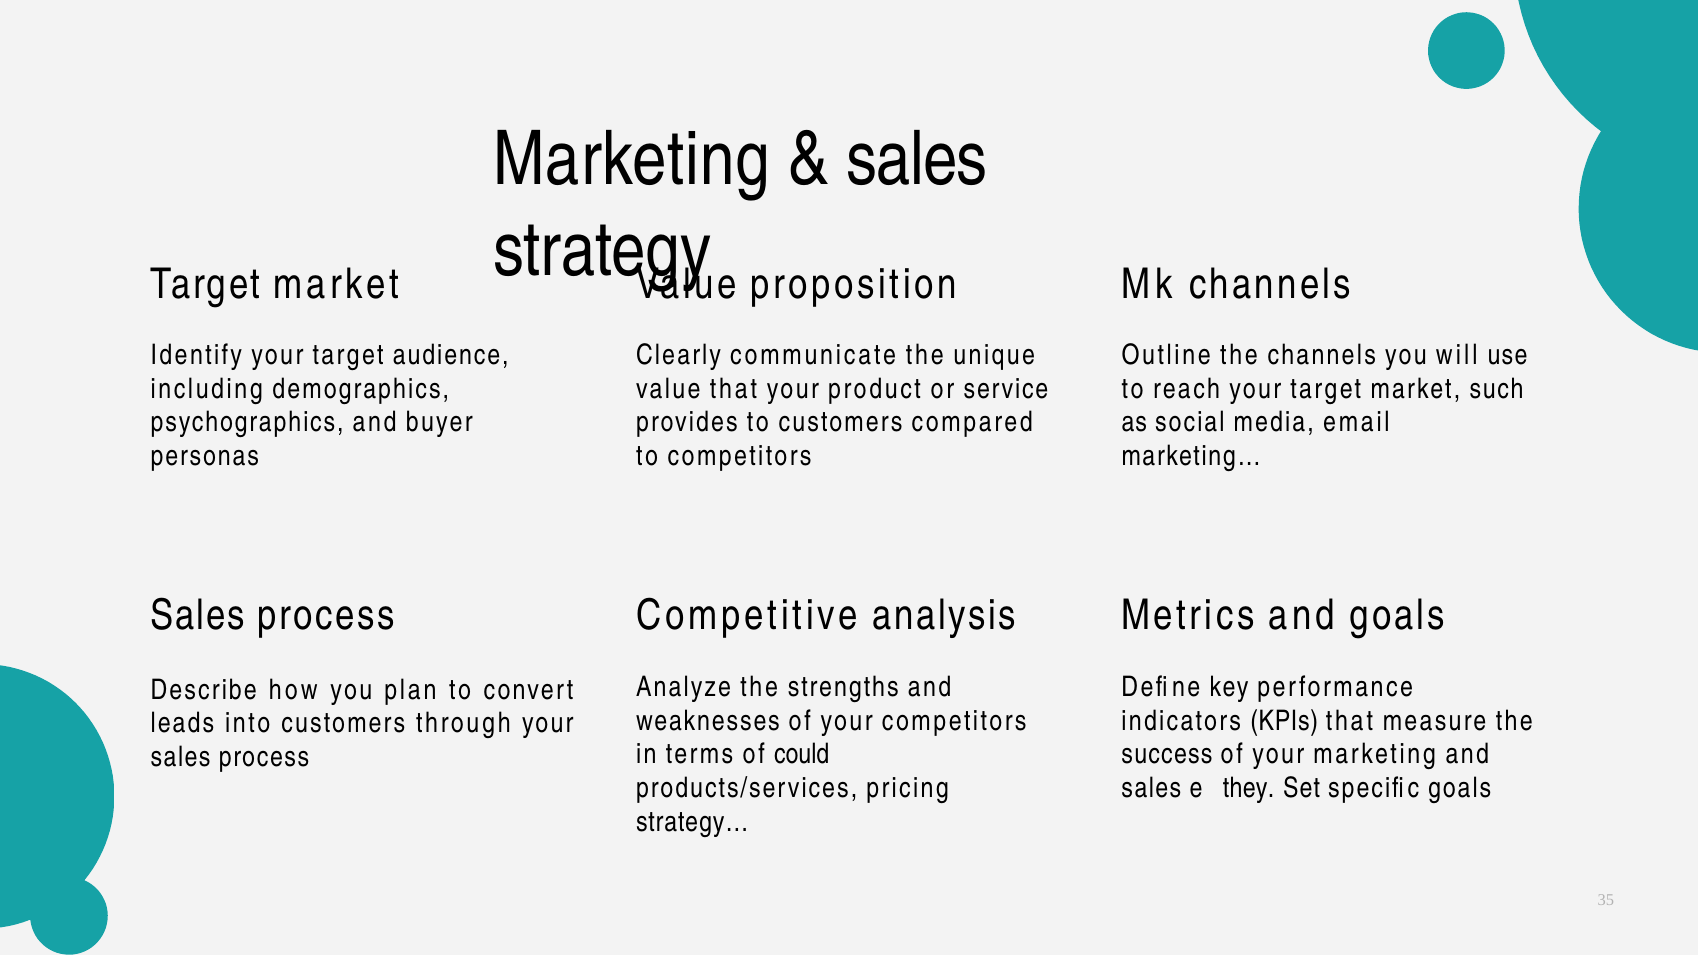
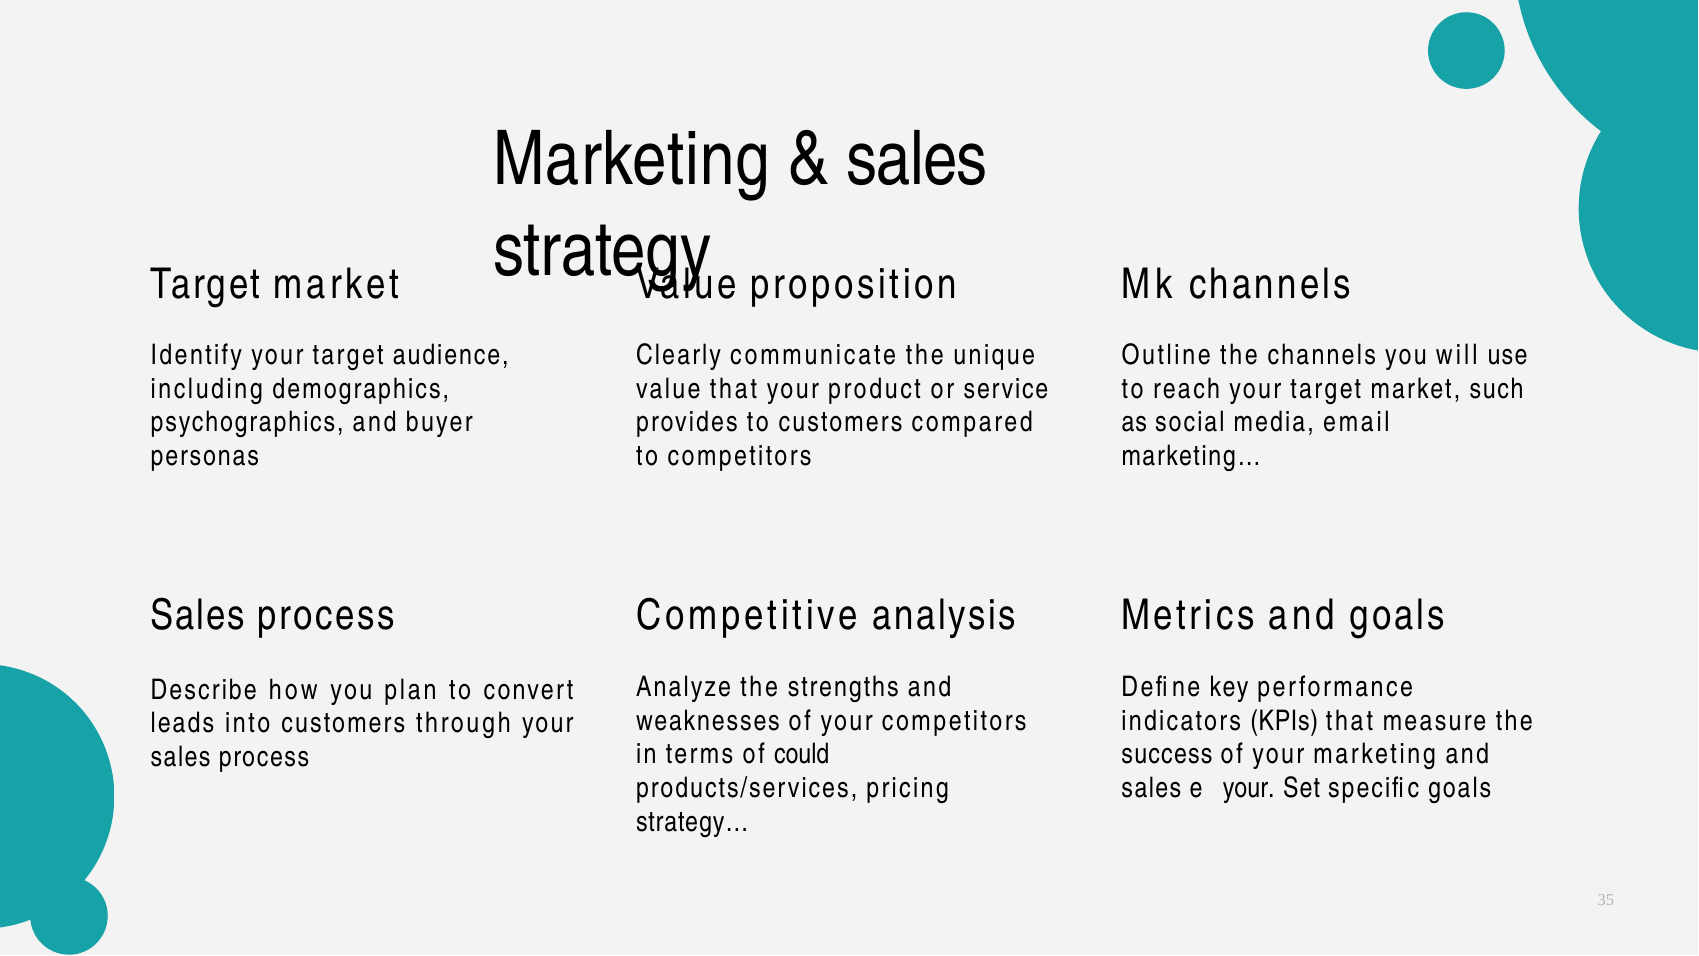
e they: they -> your
